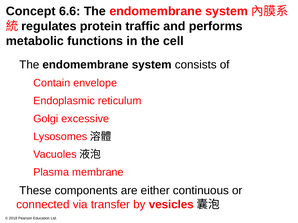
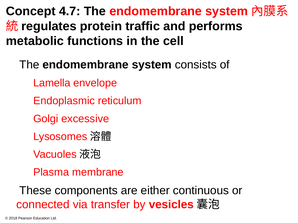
6.6: 6.6 -> 4.7
Contain: Contain -> Lamella
